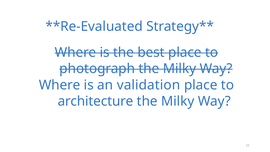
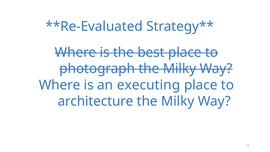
validation: validation -> executing
